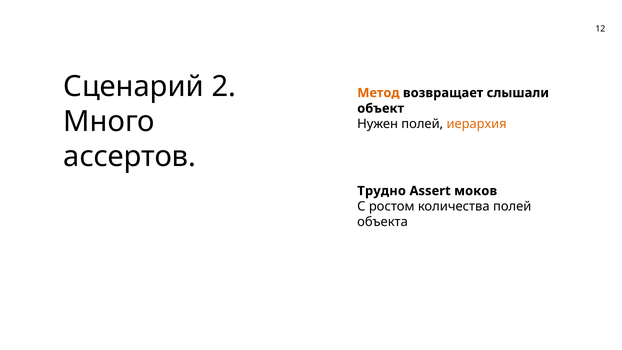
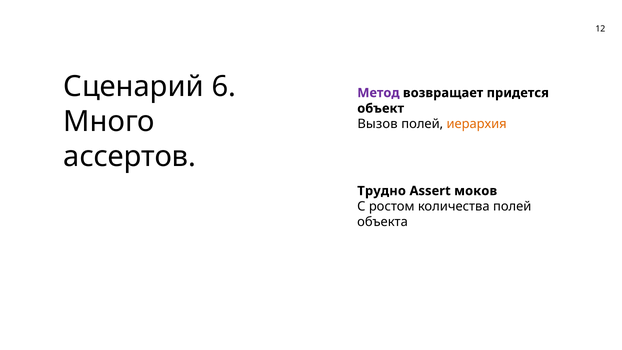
2: 2 -> 6
Метод colour: orange -> purple
слышали: слышали -> придется
Нужен: Нужен -> Вызов
